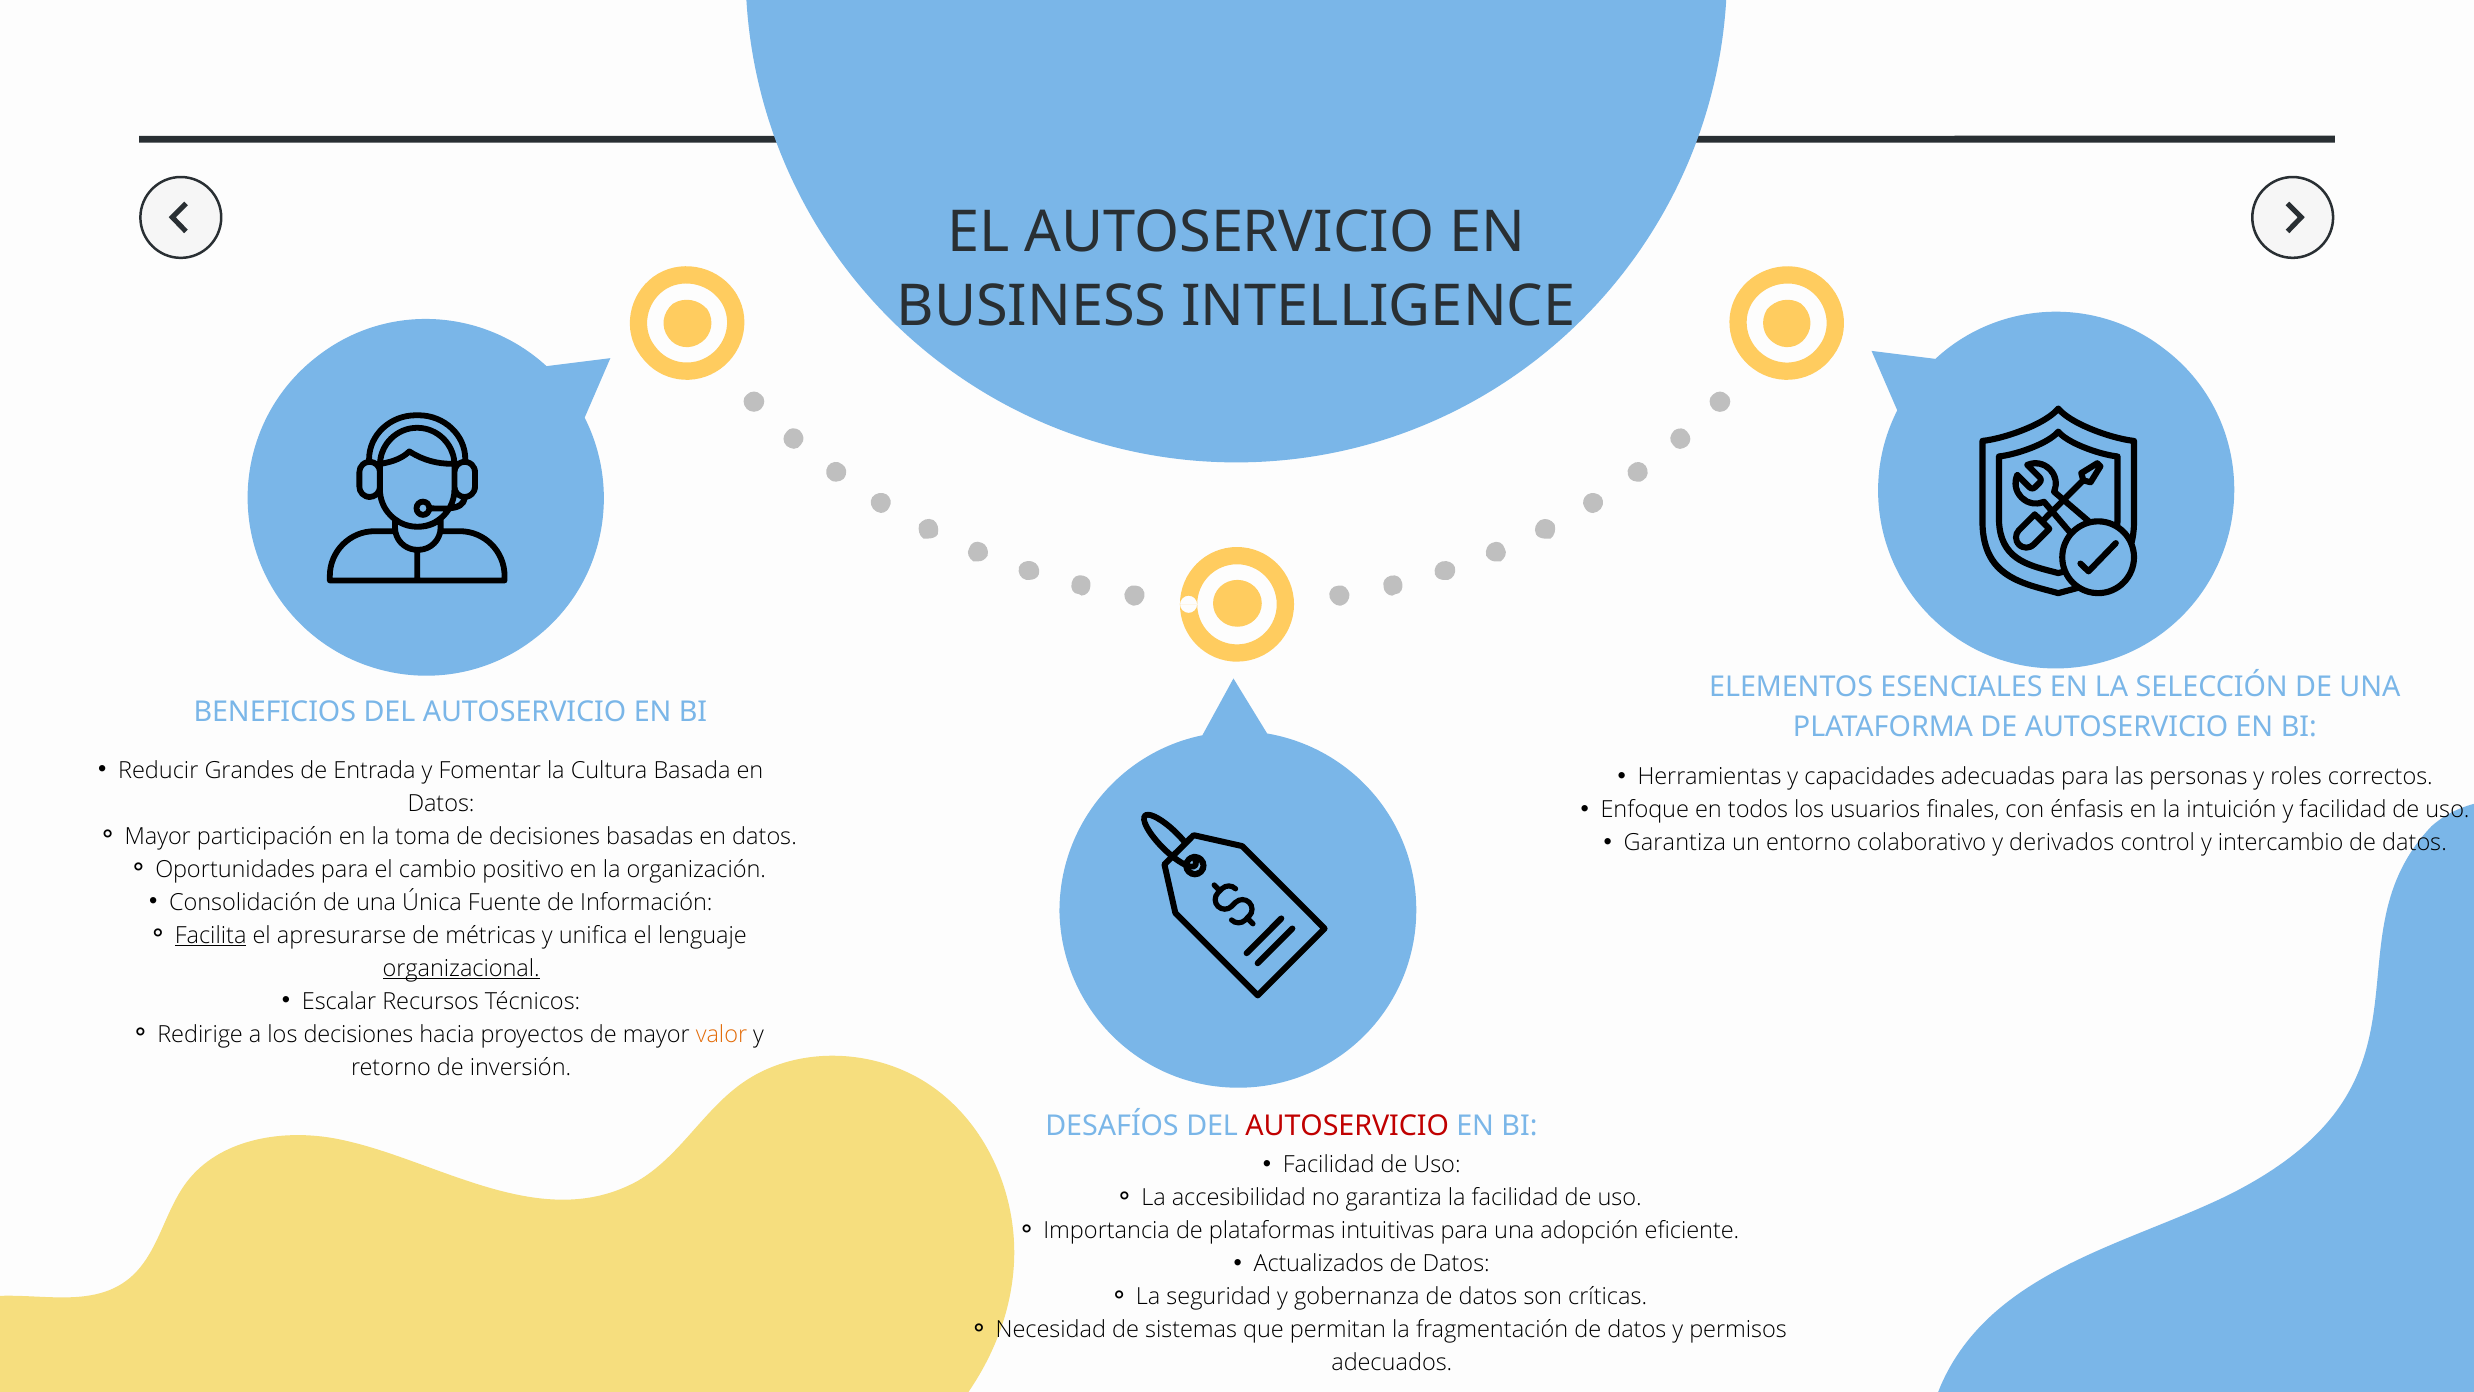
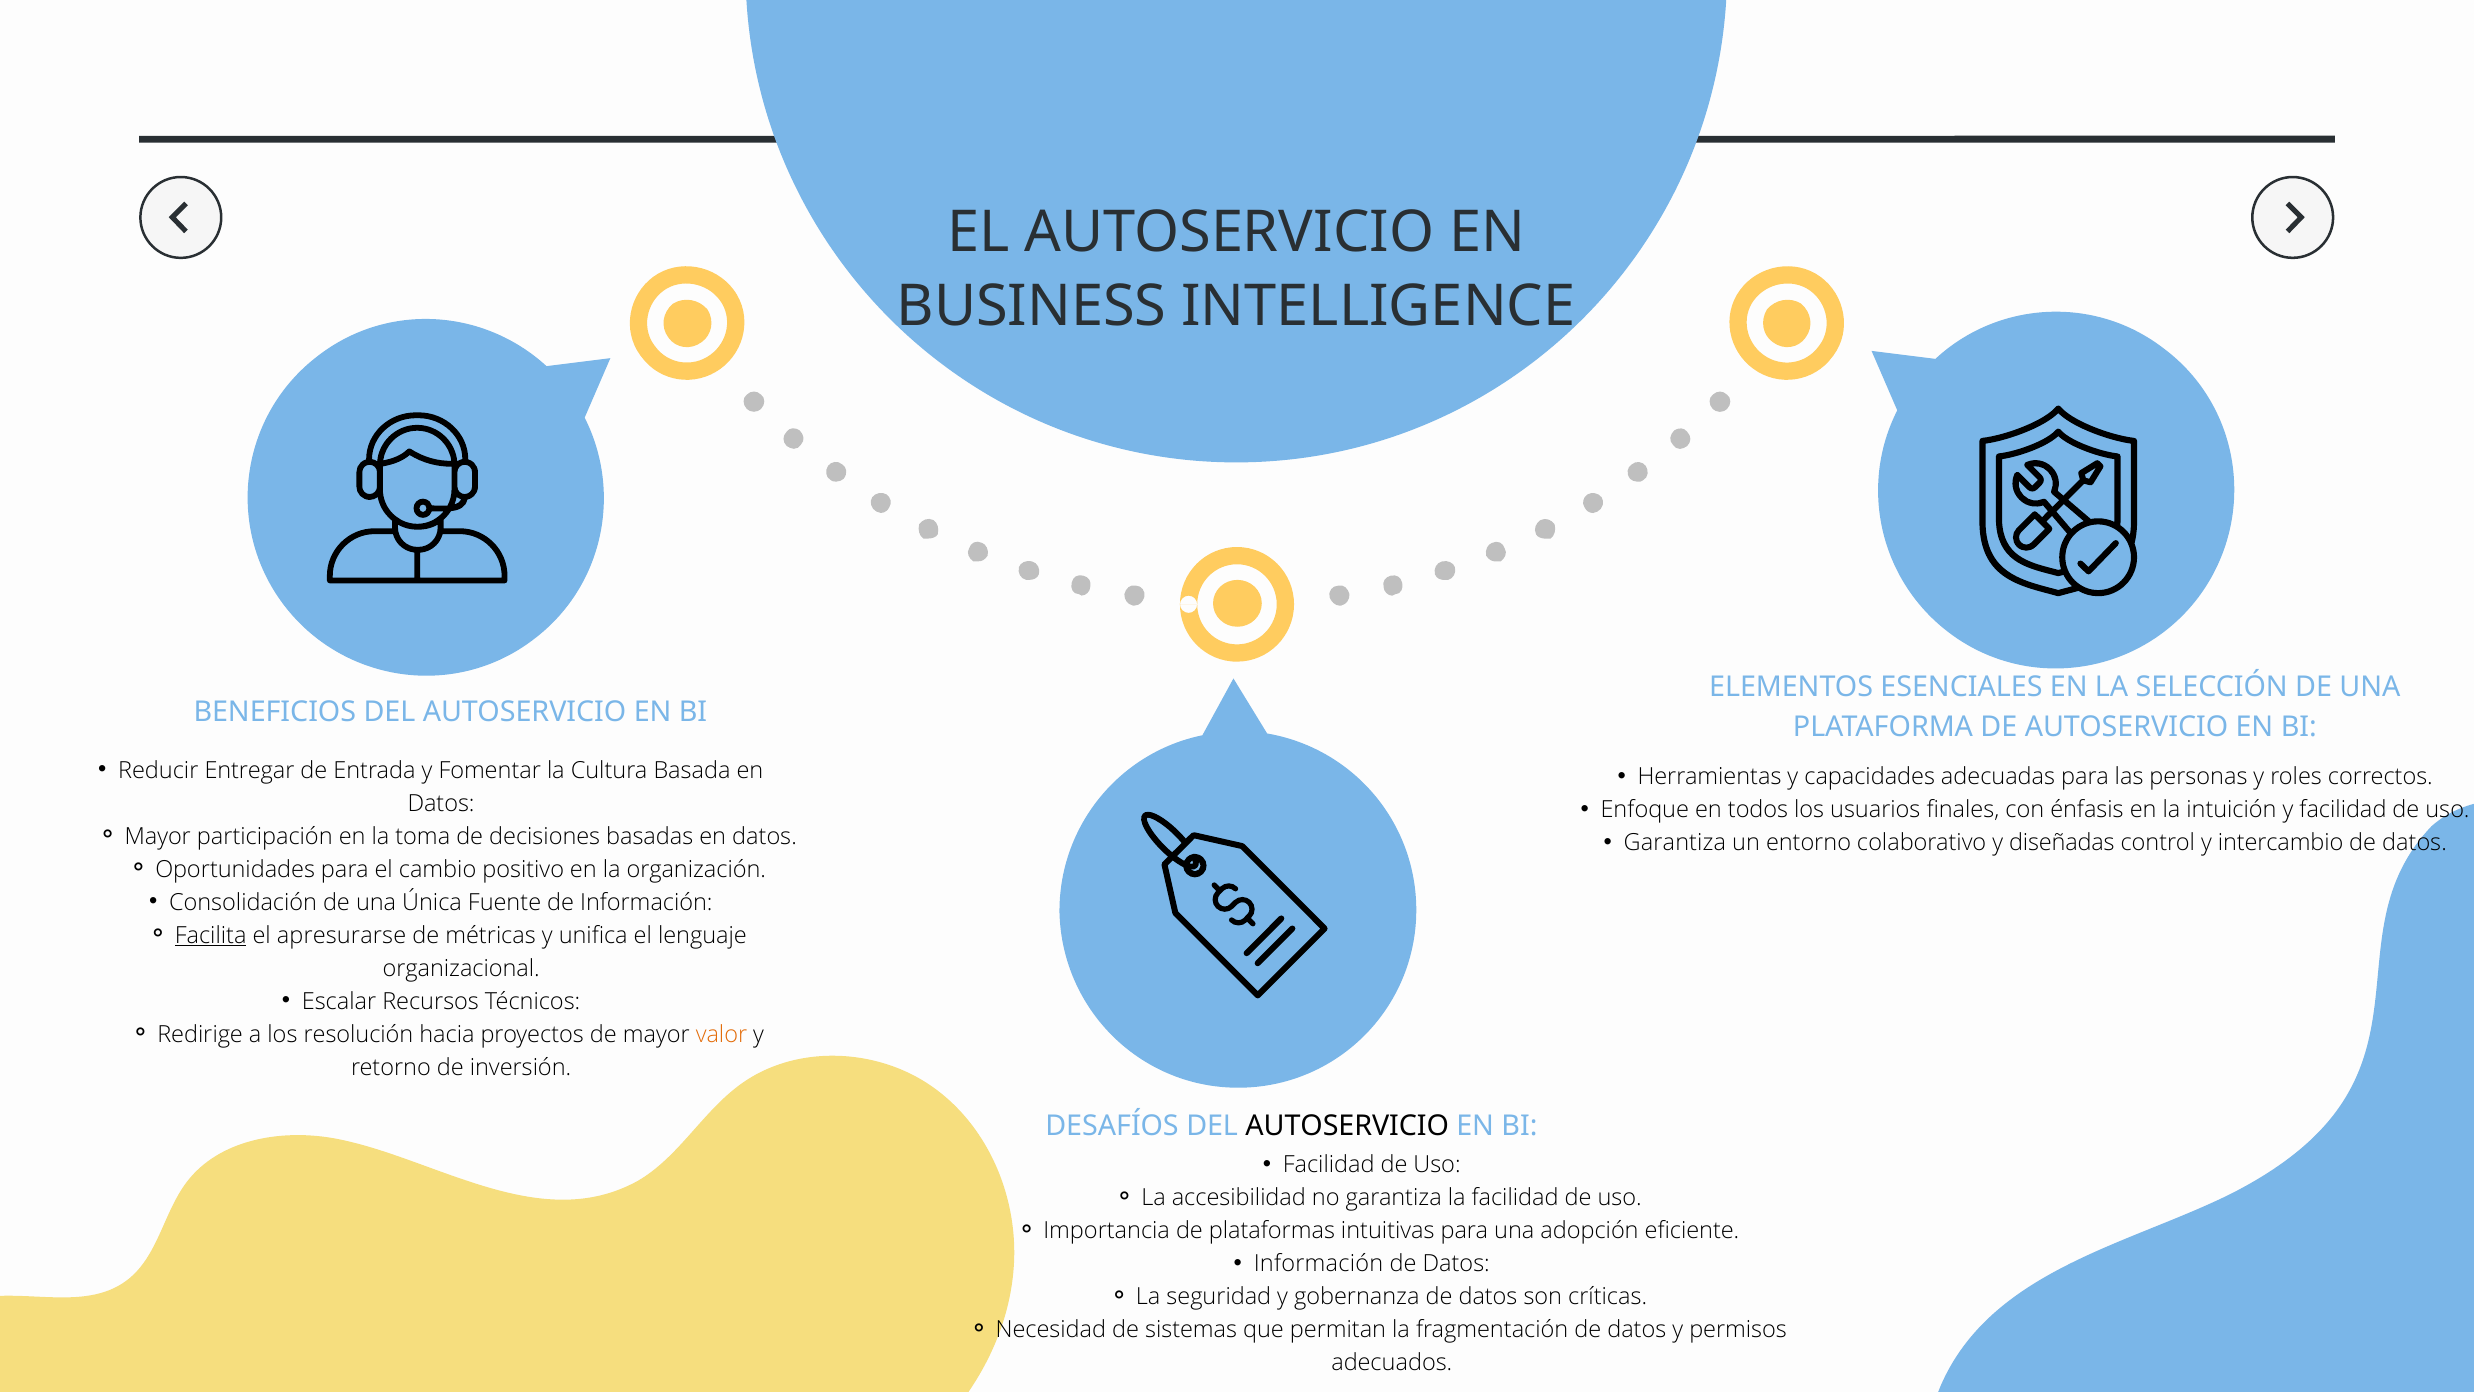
Grandes: Grandes -> Entregar
derivados: derivados -> diseñadas
organizacional underline: present -> none
los decisiones: decisiones -> resolución
AUTOSERVICIO at (1347, 1126) colour: red -> black
Actualizados at (1319, 1263): Actualizados -> Información
